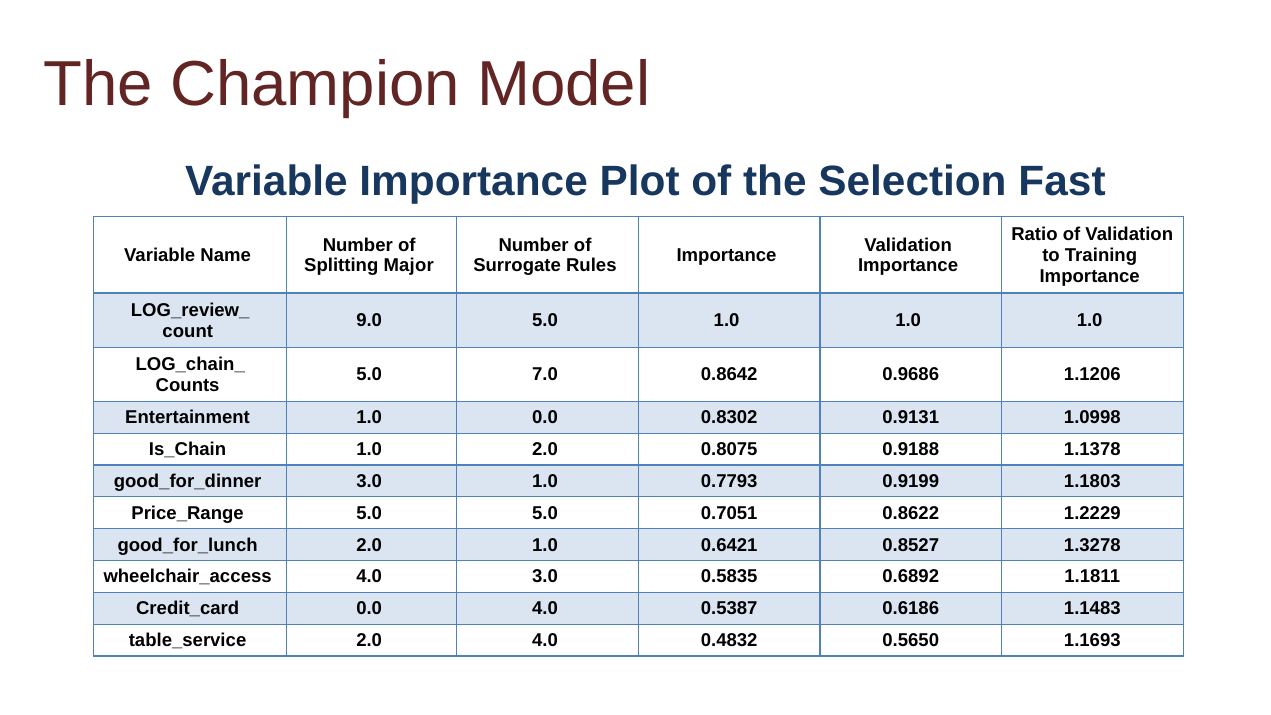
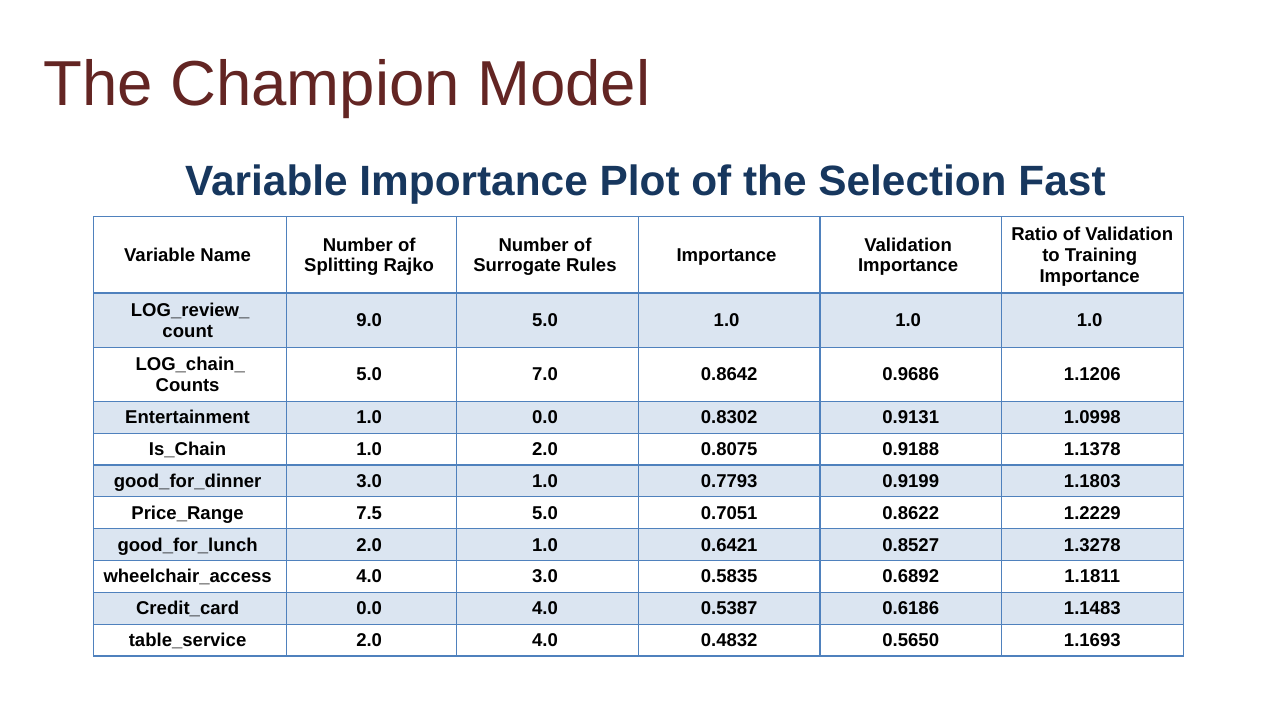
Major: Major -> Rajko
5.0 at (369, 513): 5.0 -> 7.5
